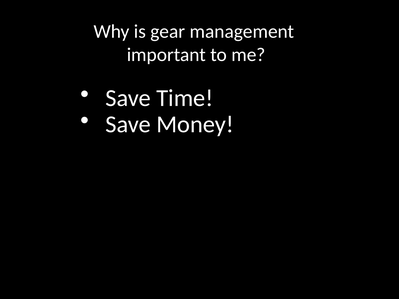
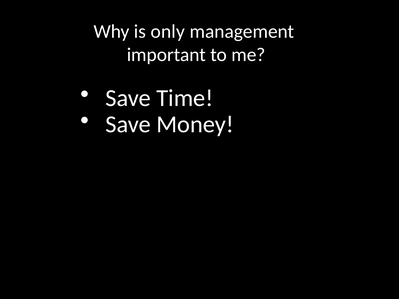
gear: gear -> only
